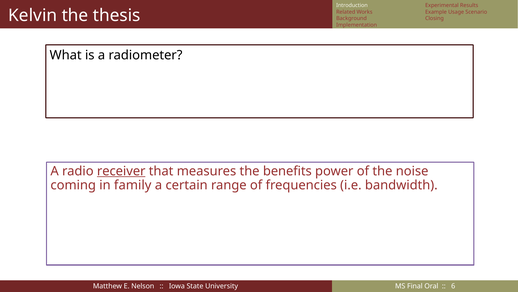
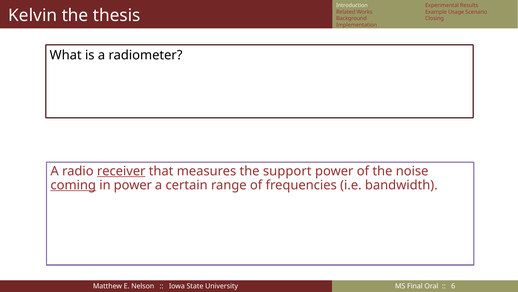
benefits: benefits -> support
coming underline: none -> present
in family: family -> power
